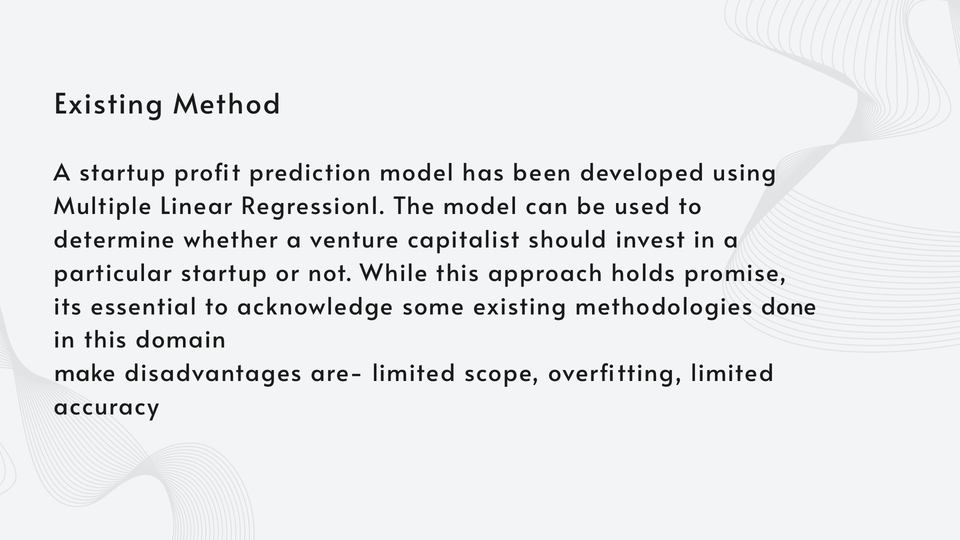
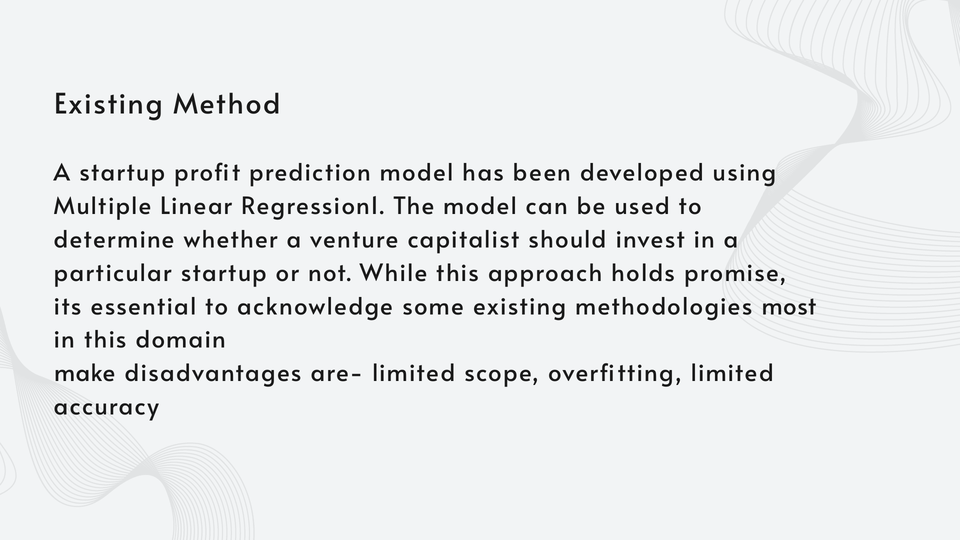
done: done -> most
